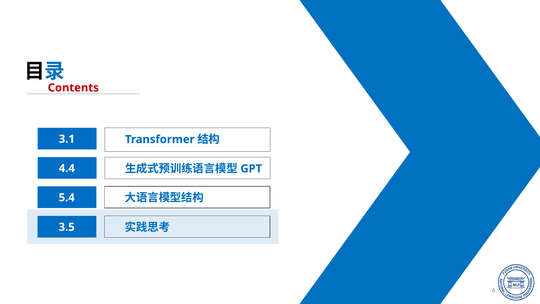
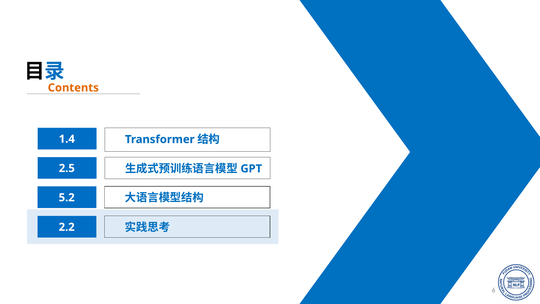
Contents colour: red -> orange
3.1: 3.1 -> 1.4
4.4: 4.4 -> 2.5
5.4: 5.4 -> 5.2
3.5: 3.5 -> 2.2
